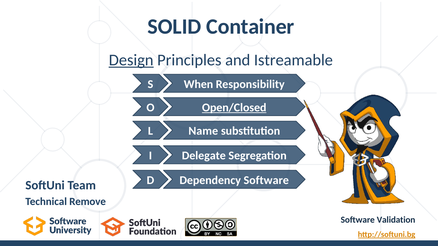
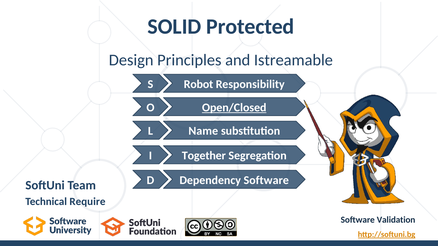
Container: Container -> Protected
Design underline: present -> none
When: When -> Robot
Delegate: Delegate -> Together
Remove: Remove -> Require
